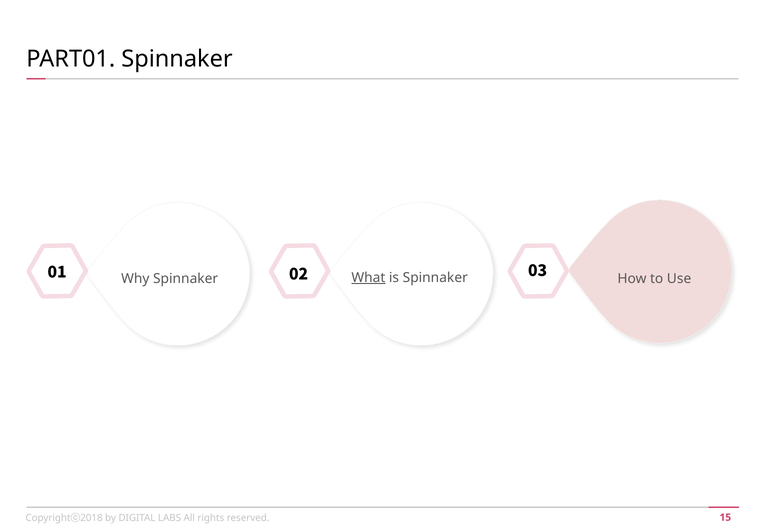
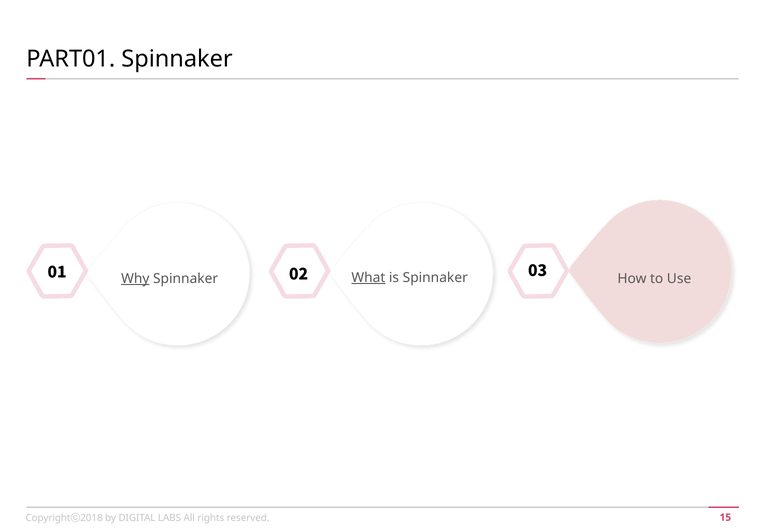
Why underline: none -> present
